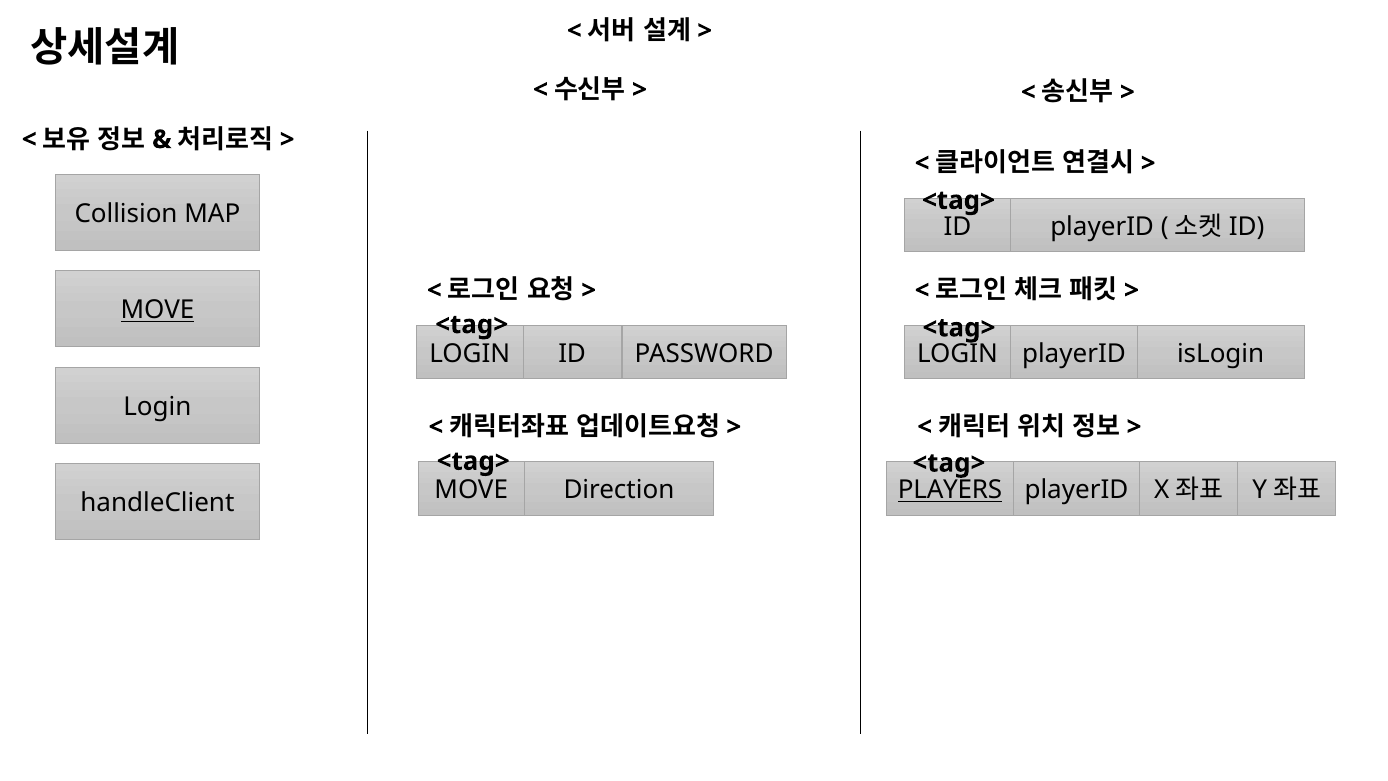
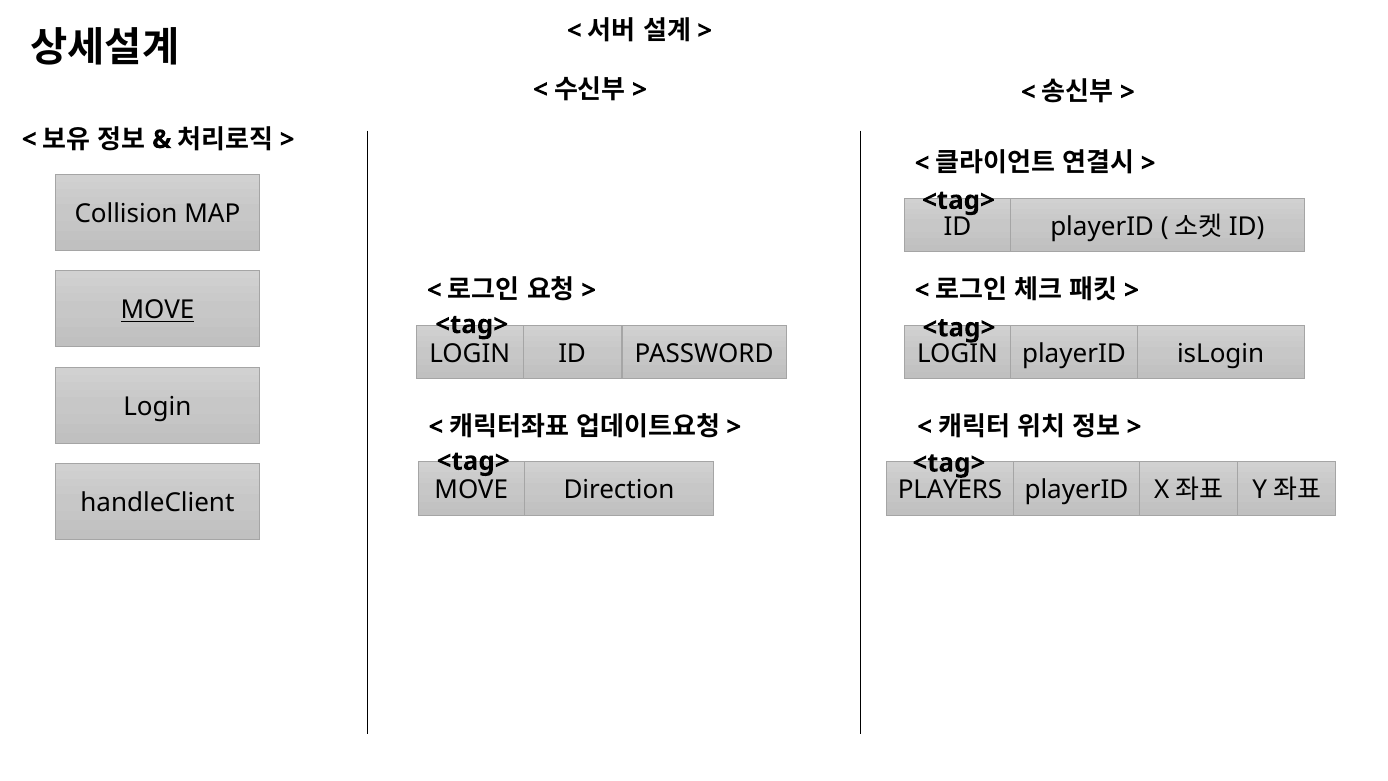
PLAYERS underline: present -> none
